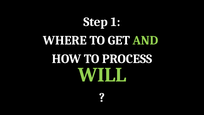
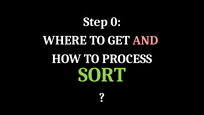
1: 1 -> 0
AND colour: light green -> pink
WILL: WILL -> SORT
